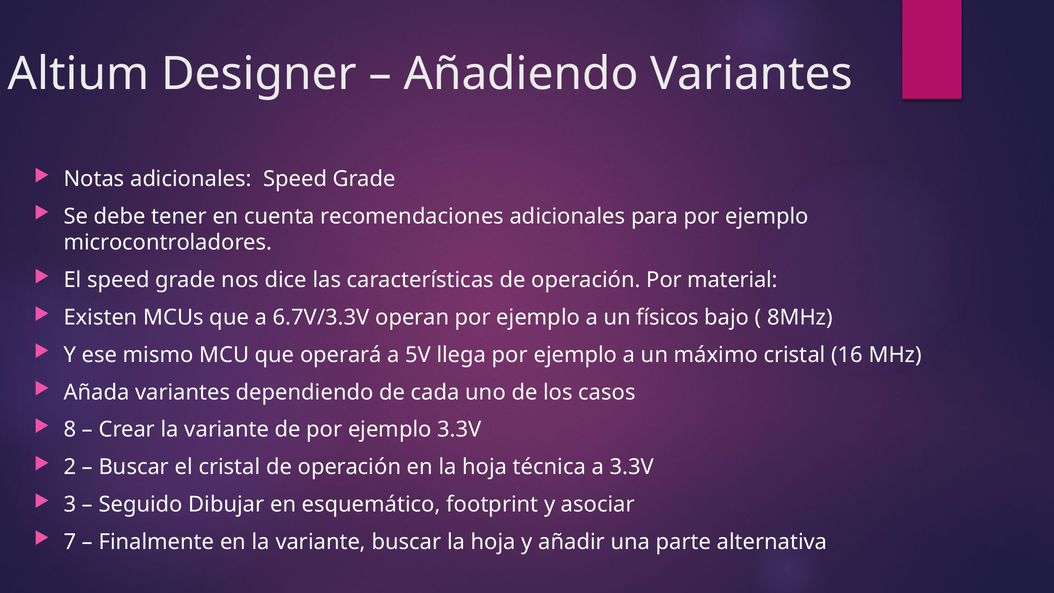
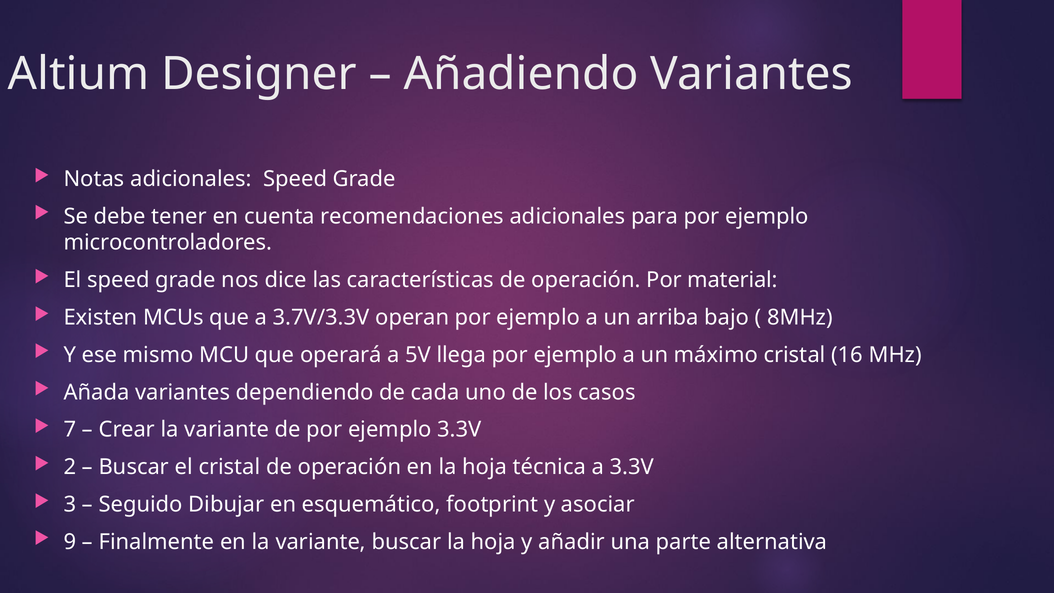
6.7V/3.3V: 6.7V/3.3V -> 3.7V/3.3V
físicos: físicos -> arriba
8: 8 -> 7
7: 7 -> 9
